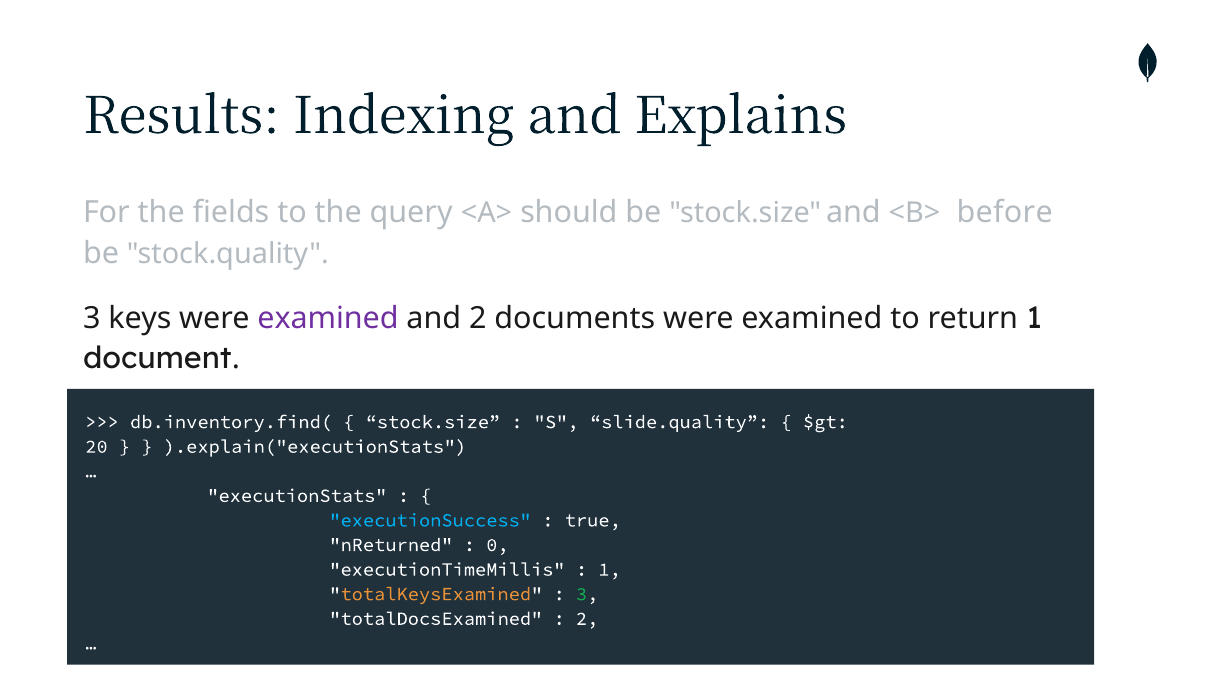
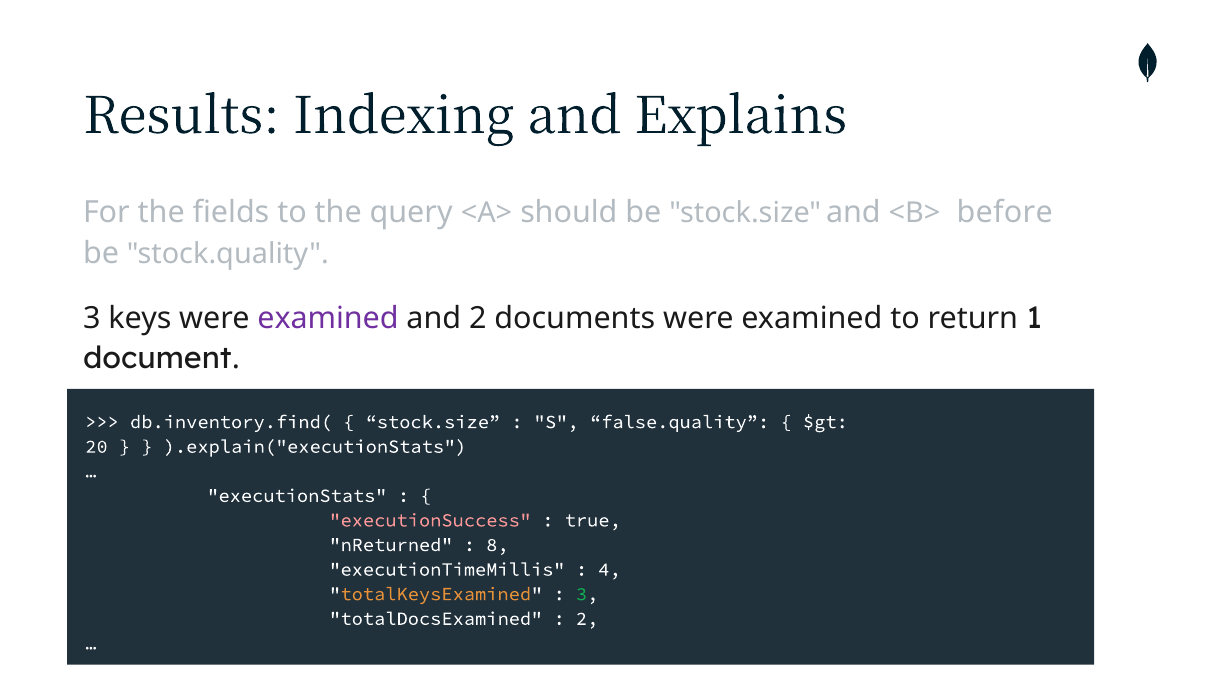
slide.quality: slide.quality -> false.quality
executionSuccess colour: light blue -> pink
0: 0 -> 8
1 at (610, 570): 1 -> 4
